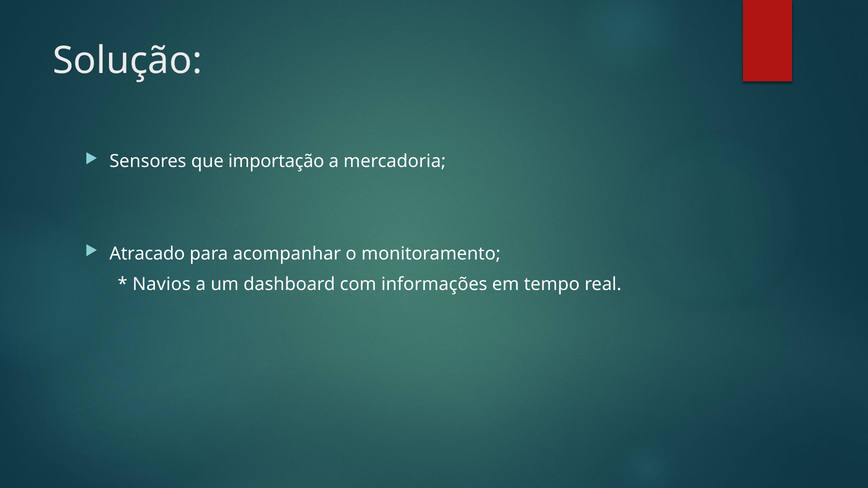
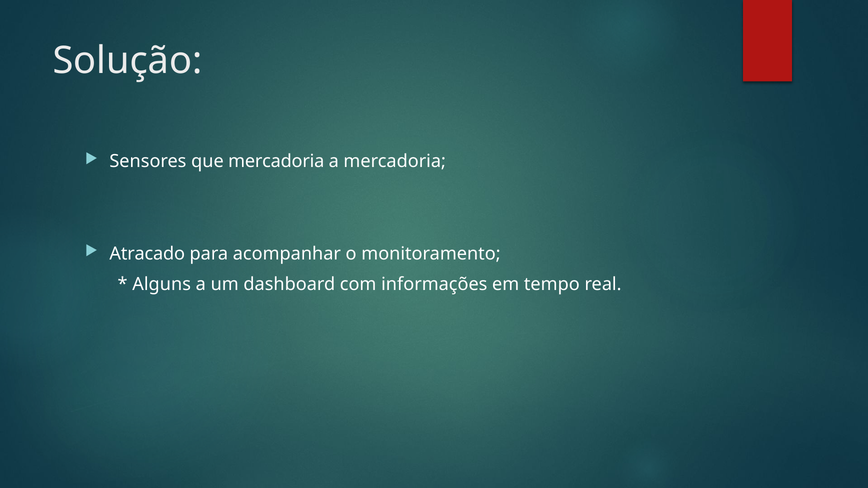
que importação: importação -> mercadoria
Navios: Navios -> Alguns
